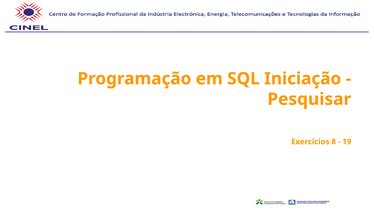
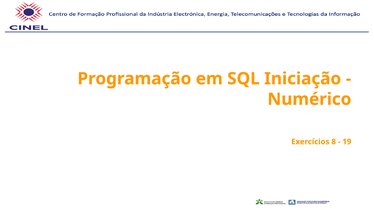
Pesquisar: Pesquisar -> Numérico
